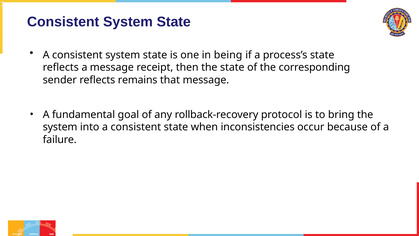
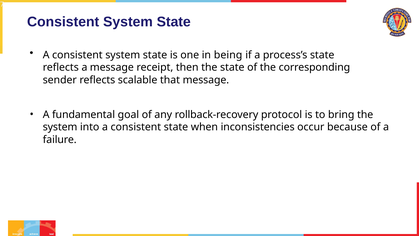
remains: remains -> scalable
